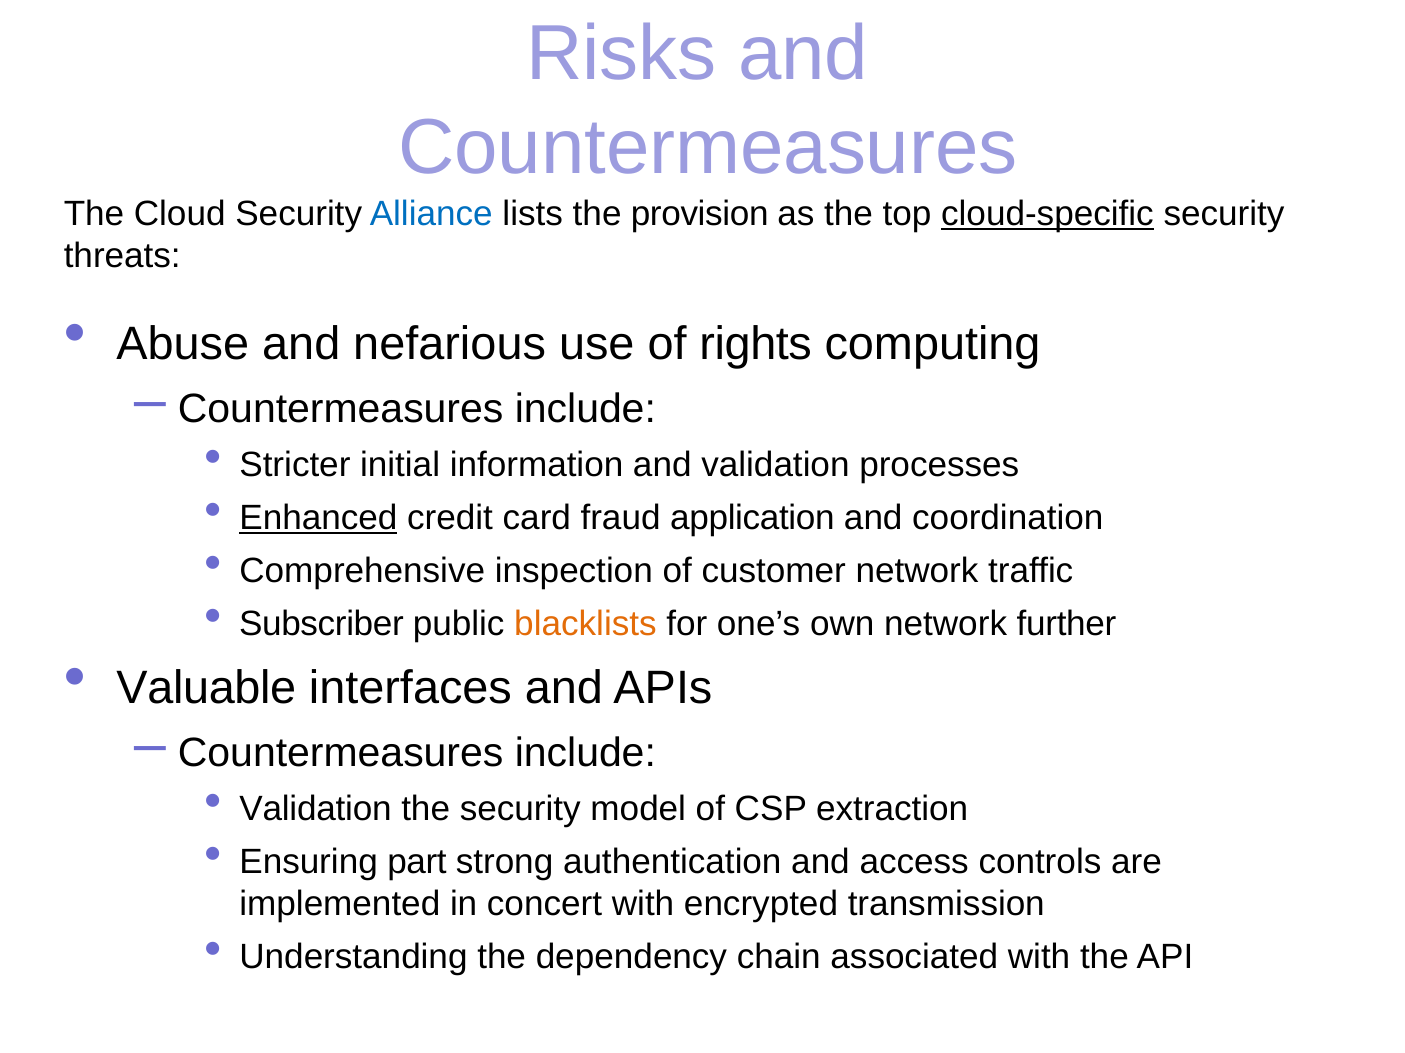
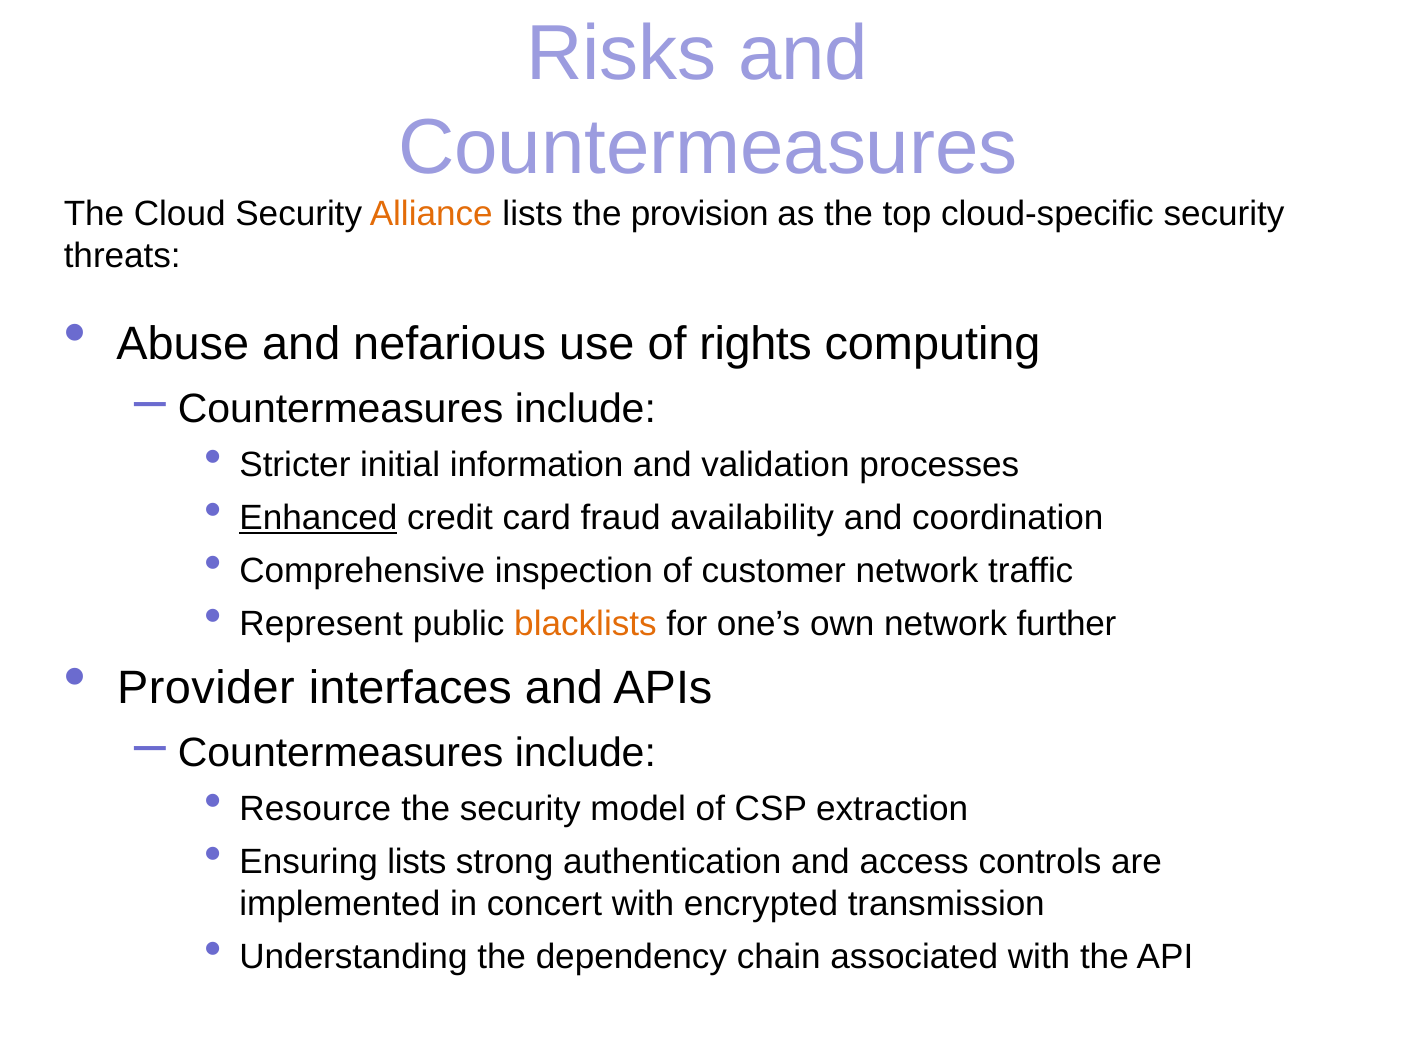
Alliance colour: blue -> orange
cloud-specific underline: present -> none
application: application -> availability
Subscriber: Subscriber -> Represent
Valuable: Valuable -> Provider
Validation at (316, 809): Validation -> Resource
Ensuring part: part -> lists
